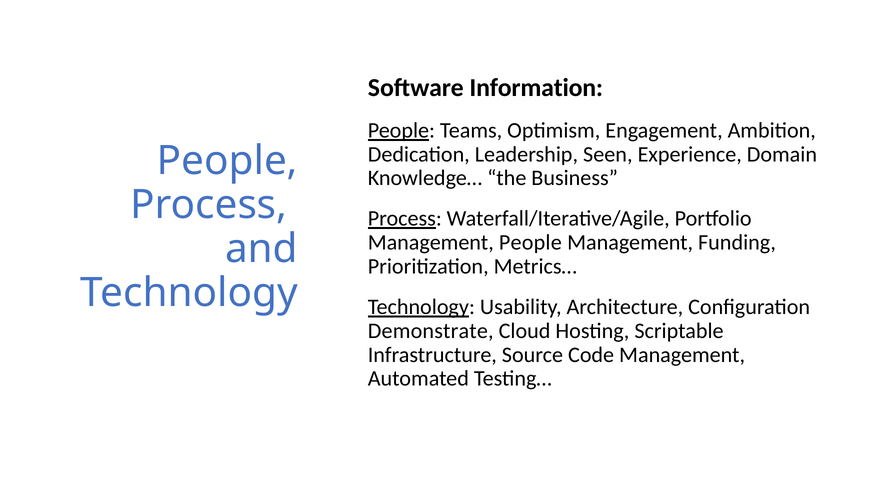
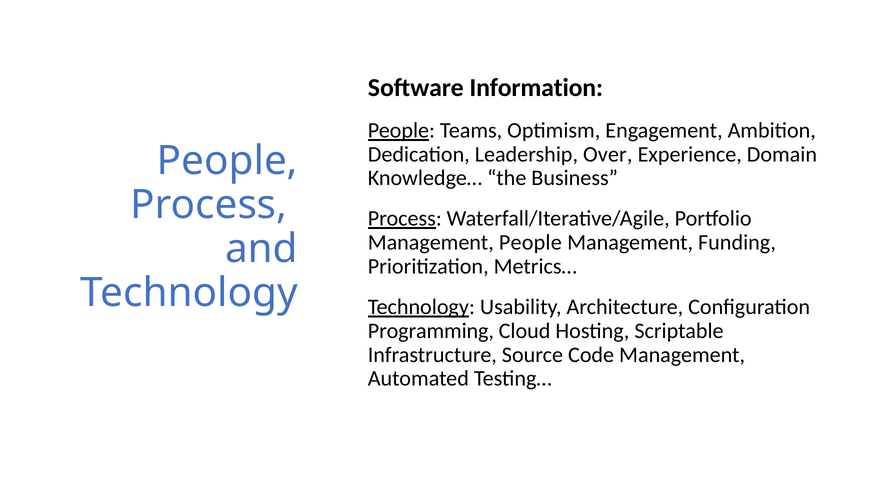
Seen: Seen -> Over
Demonstrate: Demonstrate -> Programming
